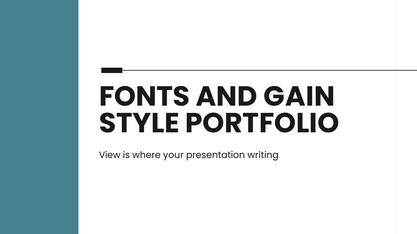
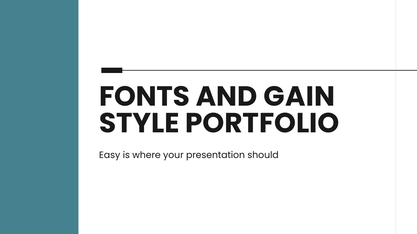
View: View -> Easy
writing: writing -> should
